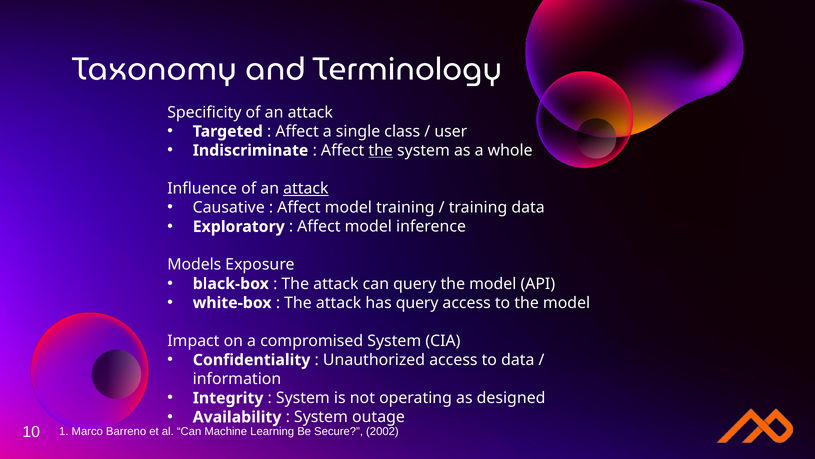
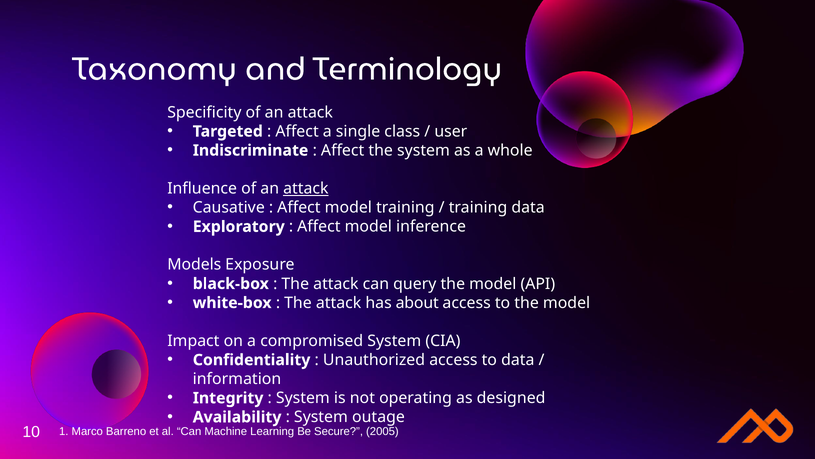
the at (381, 150) underline: present -> none
has query: query -> about
2002: 2002 -> 2005
